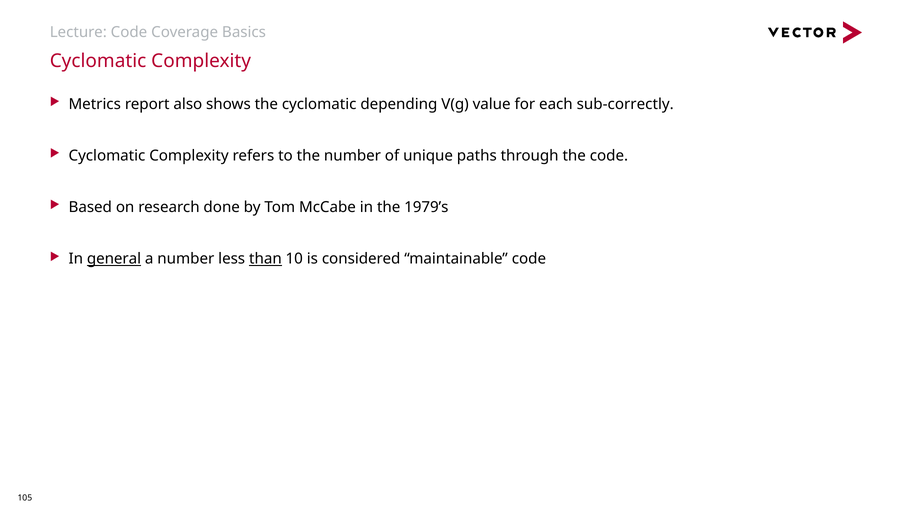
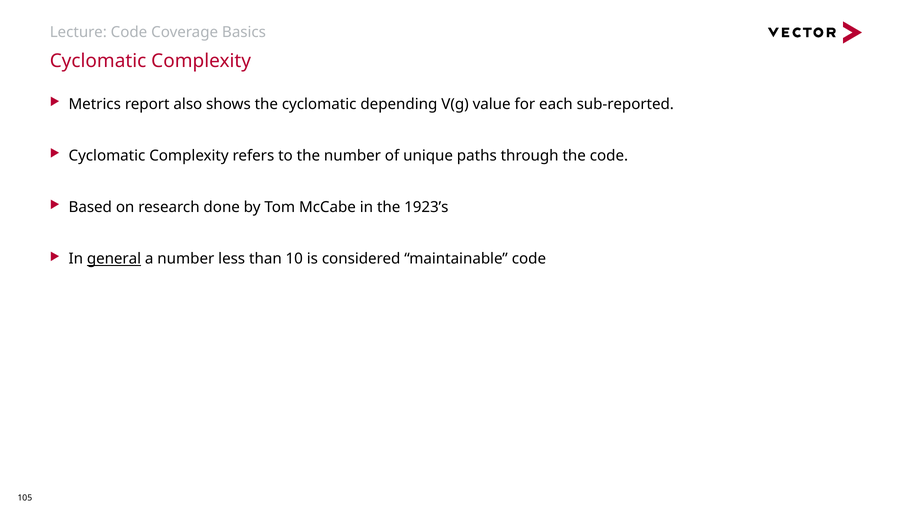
sub-correctly: sub-correctly -> sub-reported
1979’s: 1979’s -> 1923’s
than underline: present -> none
